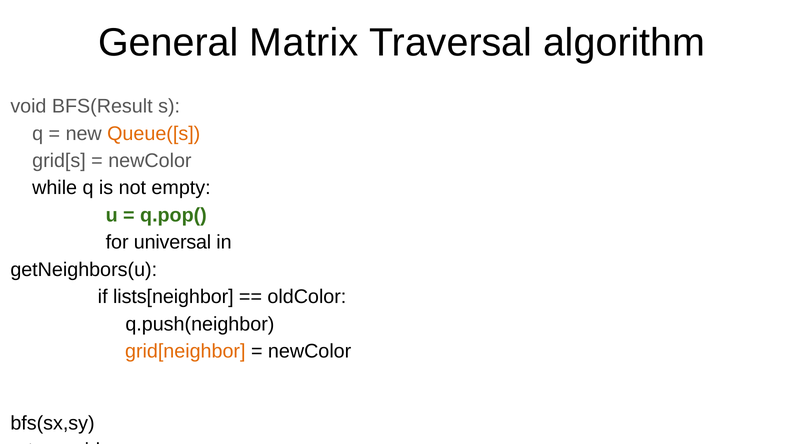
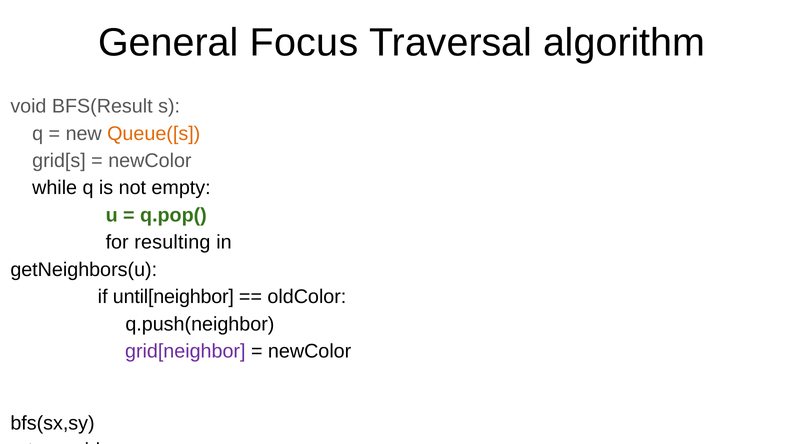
Matrix: Matrix -> Focus
universal: universal -> resulting
lists[neighbor: lists[neighbor -> until[neighbor
grid[neighbor colour: orange -> purple
